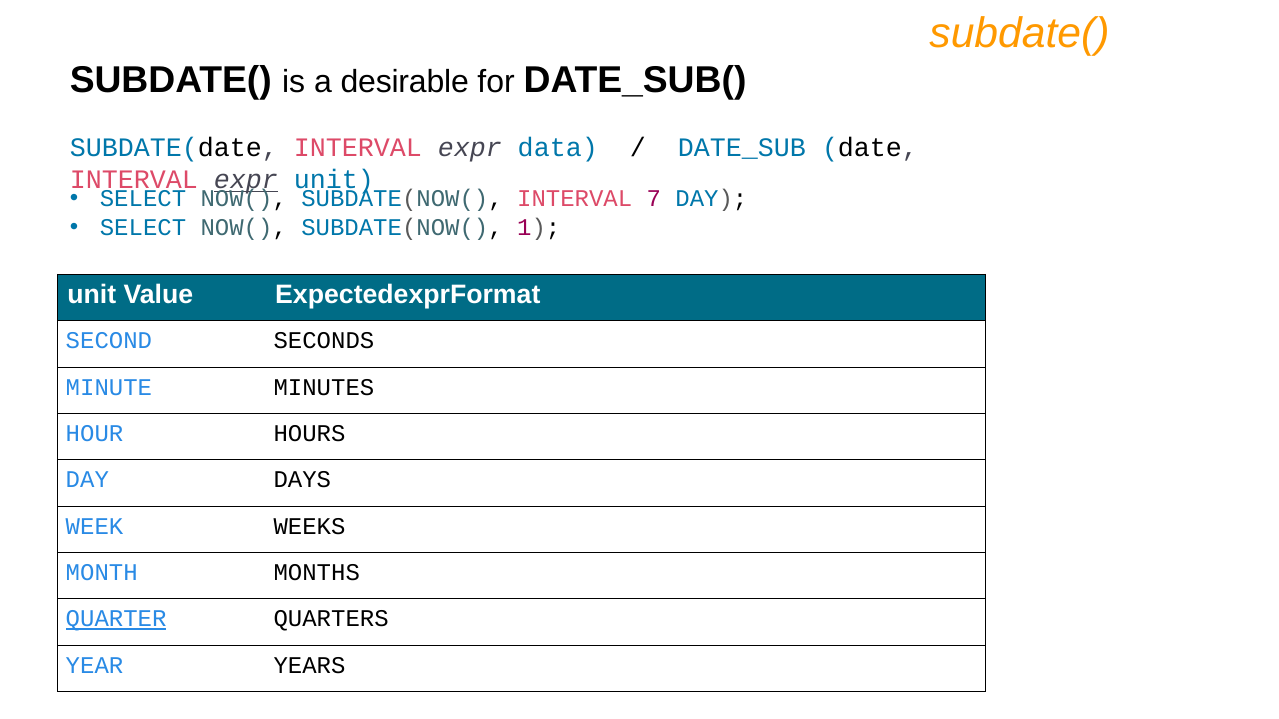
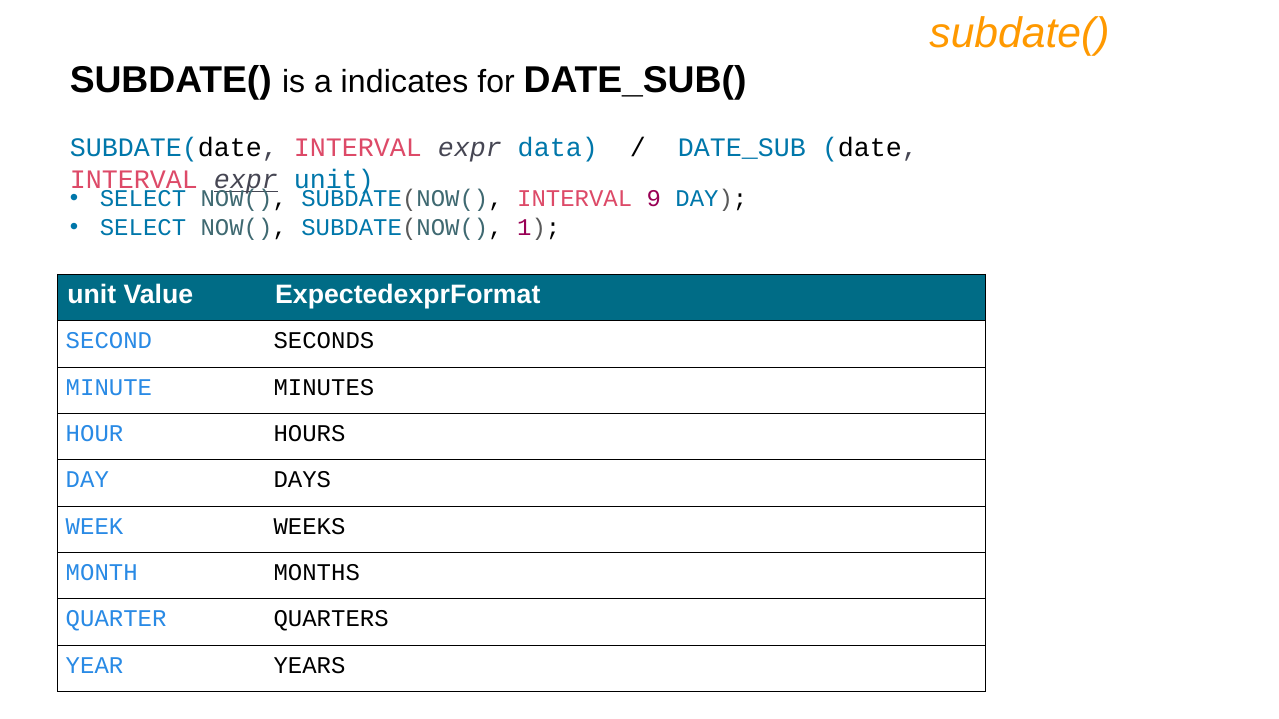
desirable: desirable -> indicates
7: 7 -> 9
QUARTER underline: present -> none
